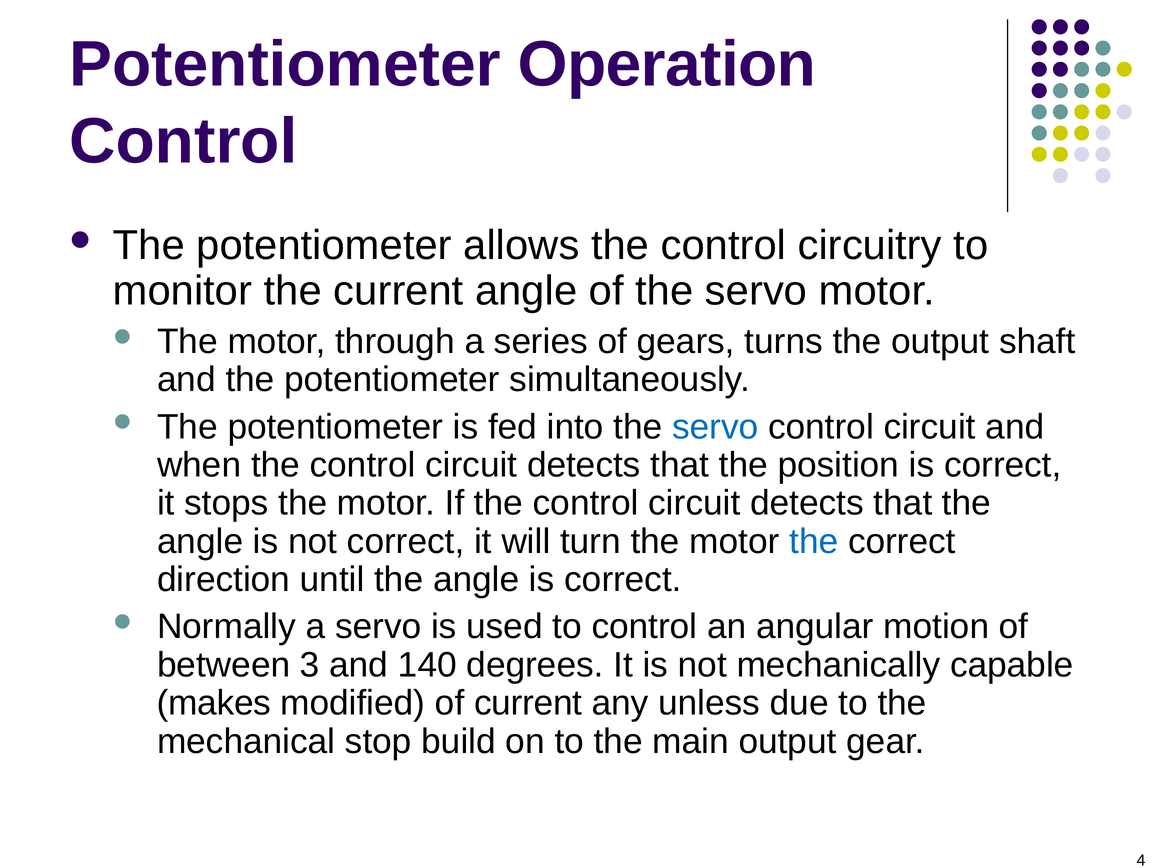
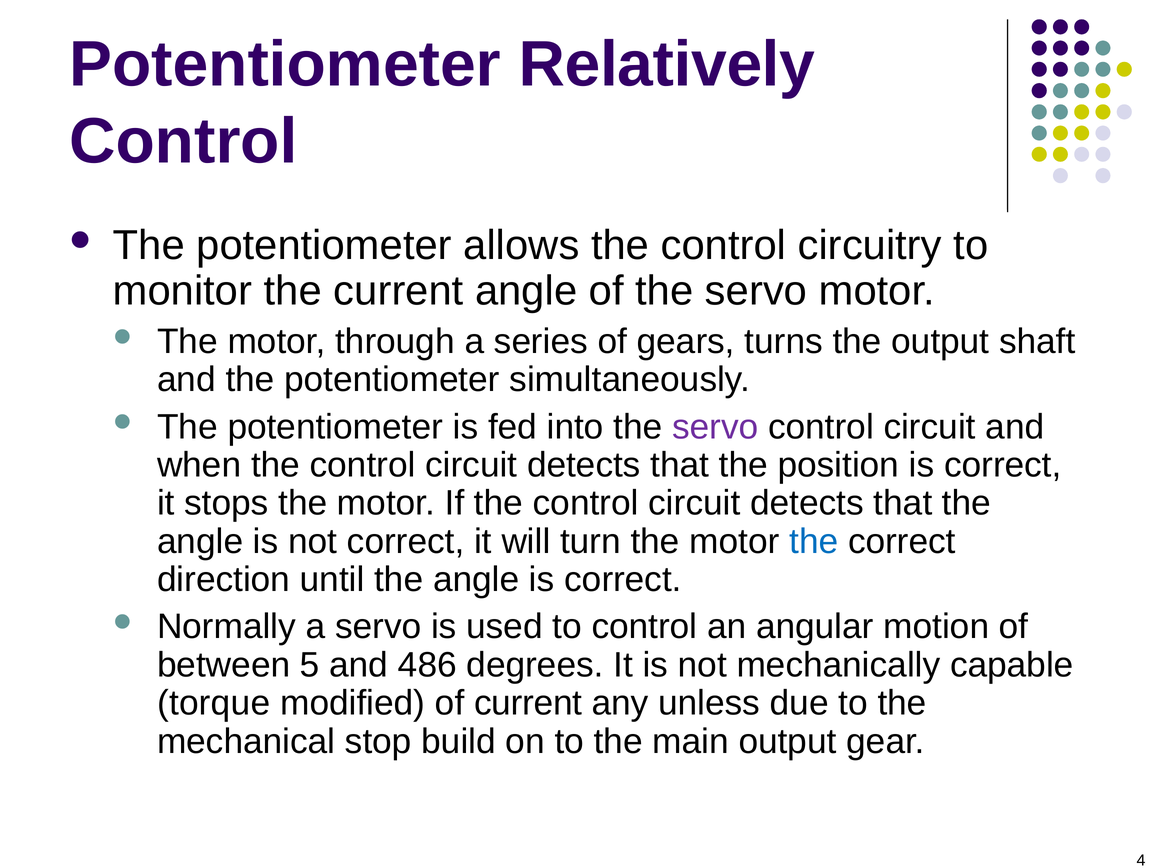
Operation: Operation -> Relatively
servo at (715, 427) colour: blue -> purple
3: 3 -> 5
140: 140 -> 486
makes: makes -> torque
